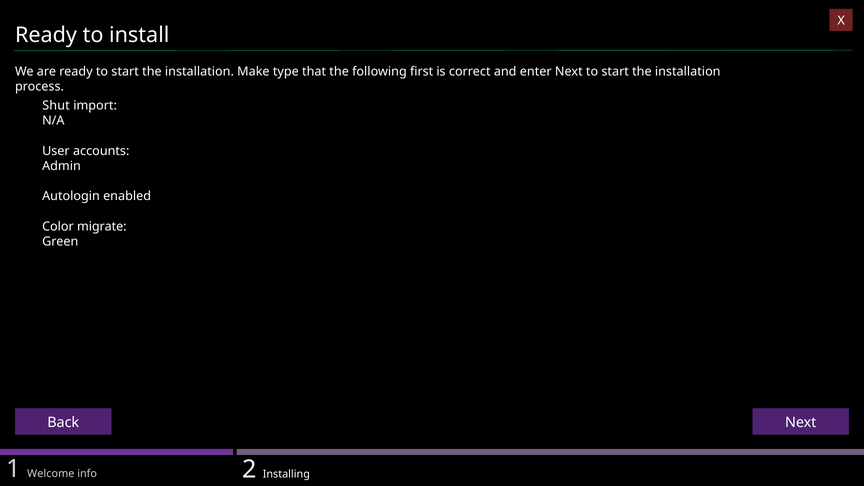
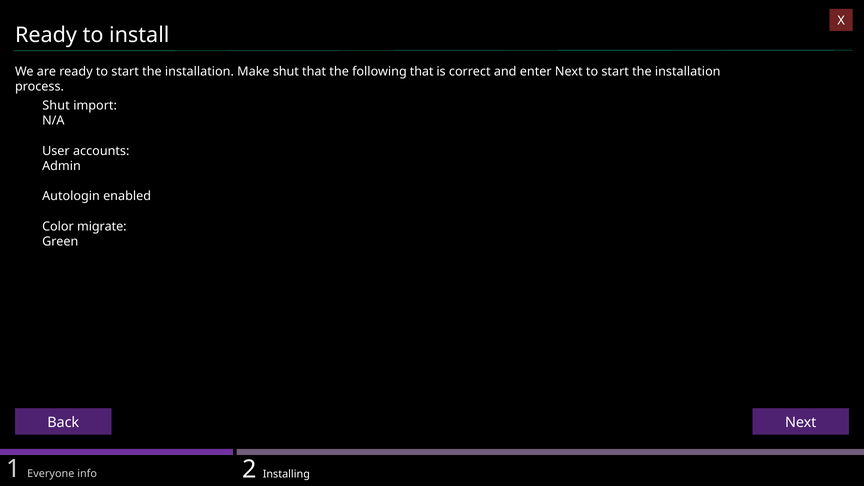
Make type: type -> shut
following first: first -> that
Welcome: Welcome -> Everyone
